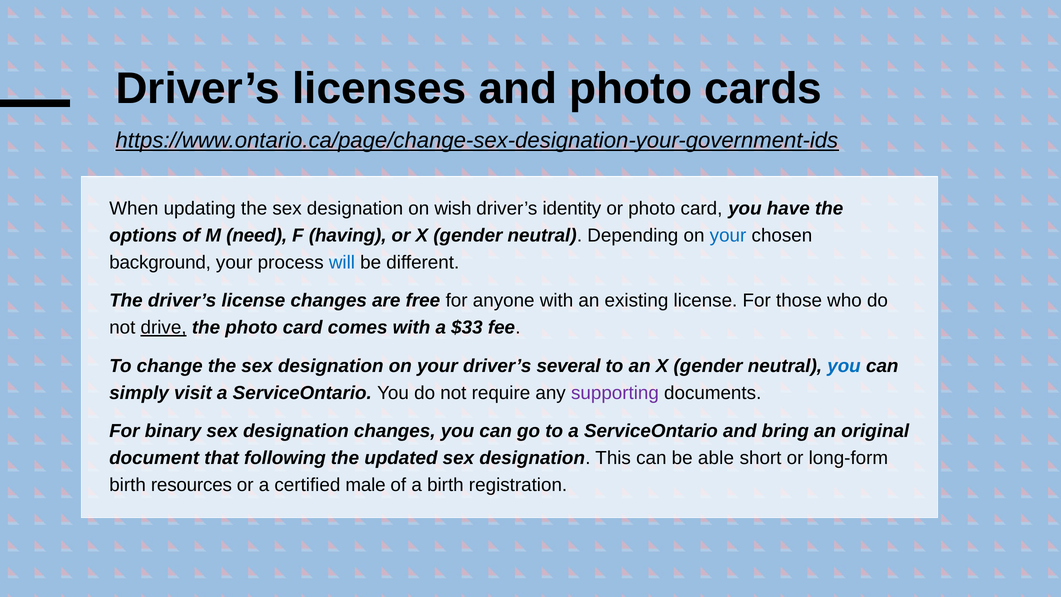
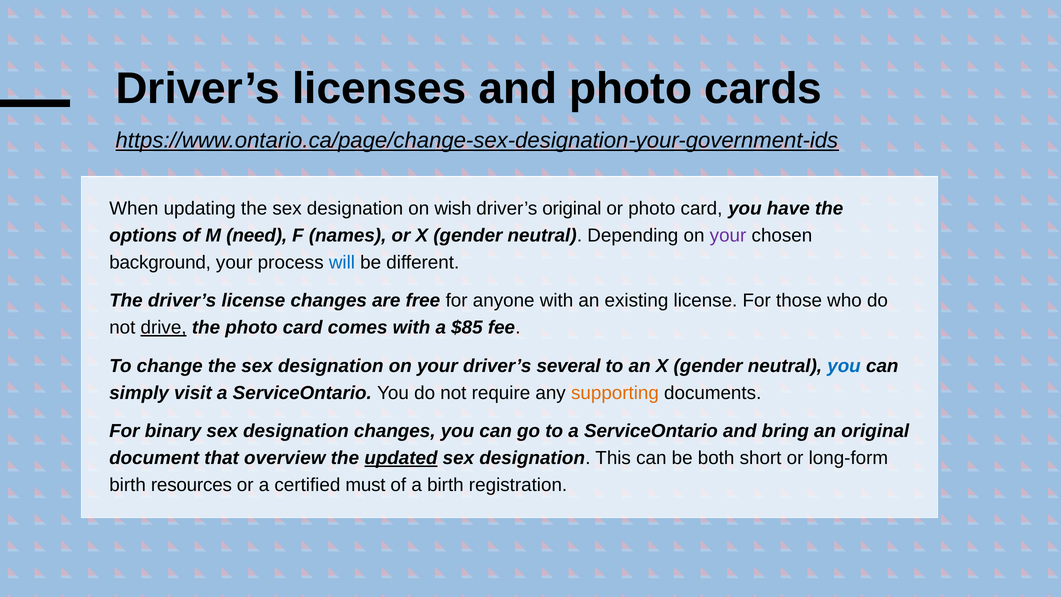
driver’s identity: identity -> original
having: having -> names
your at (728, 235) colour: blue -> purple
$33: $33 -> $85
supporting colour: purple -> orange
following: following -> overview
updated underline: none -> present
able: able -> both
male: male -> must
